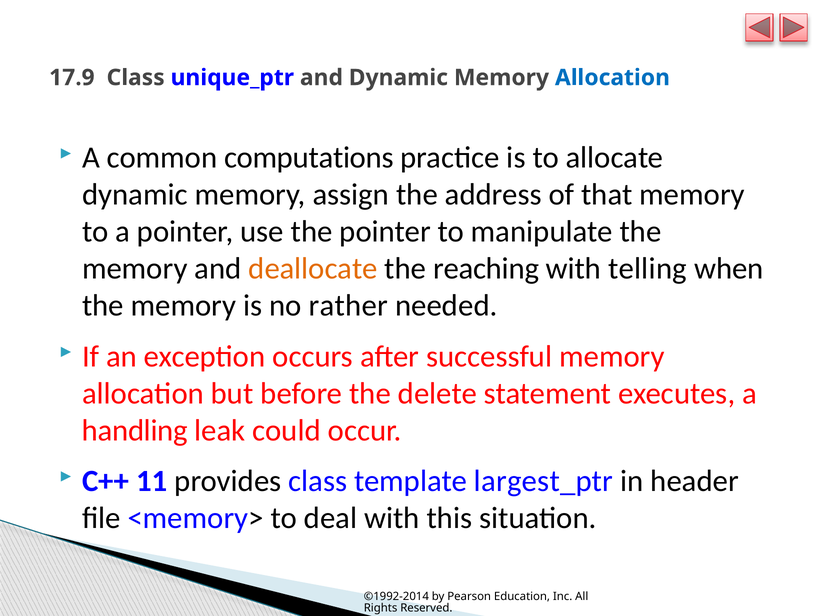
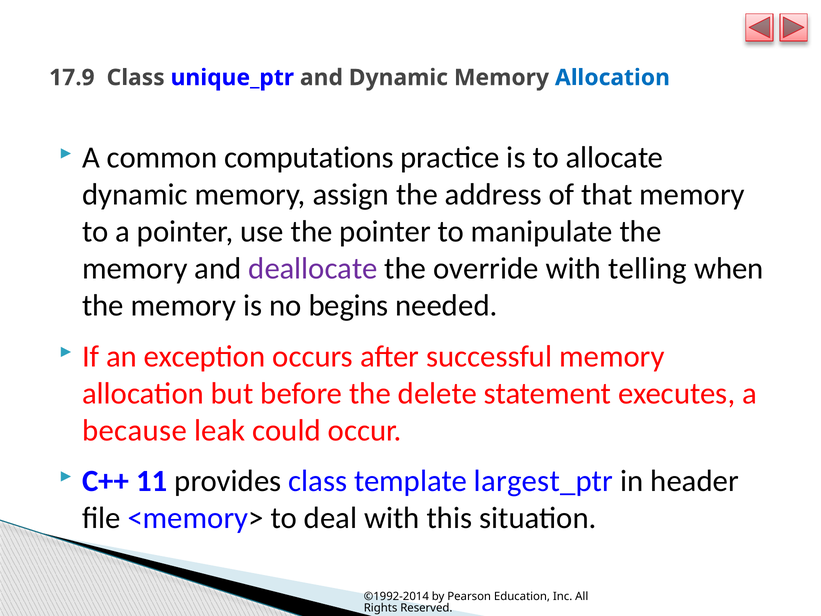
deallocate colour: orange -> purple
reaching: reaching -> override
rather: rather -> begins
handling: handling -> because
